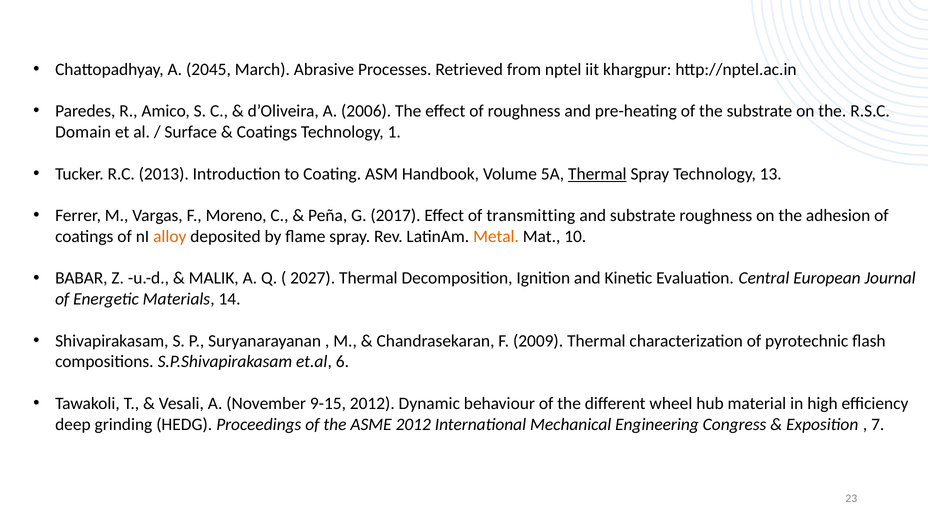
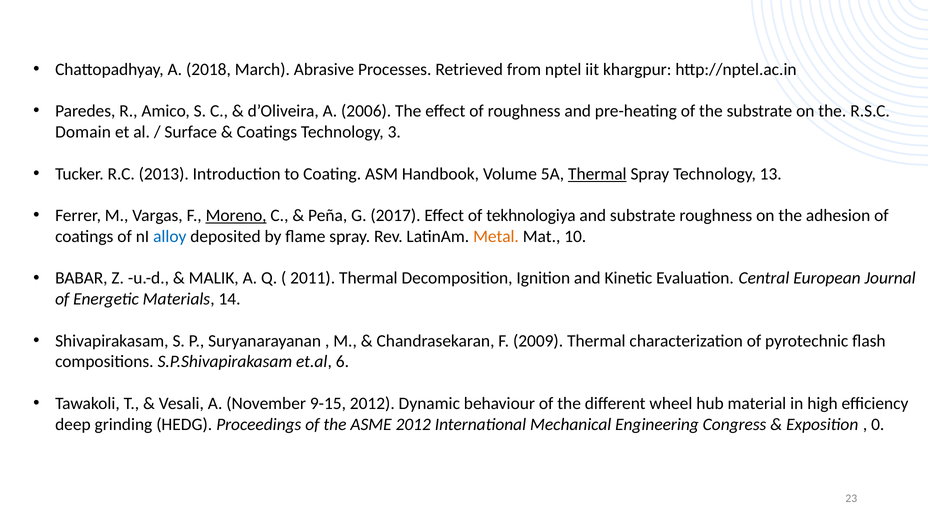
2045: 2045 -> 2018
1: 1 -> 3
Moreno underline: none -> present
transmitting: transmitting -> tekhnologiya
alloy colour: orange -> blue
2027: 2027 -> 2011
7: 7 -> 0
